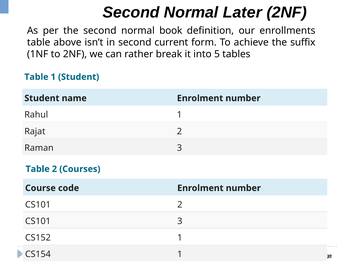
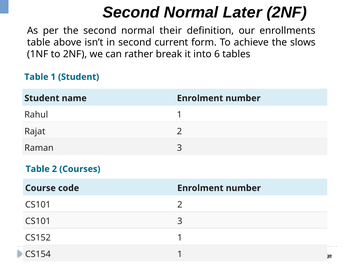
book: book -> their
suffix: suffix -> slows
5: 5 -> 6
